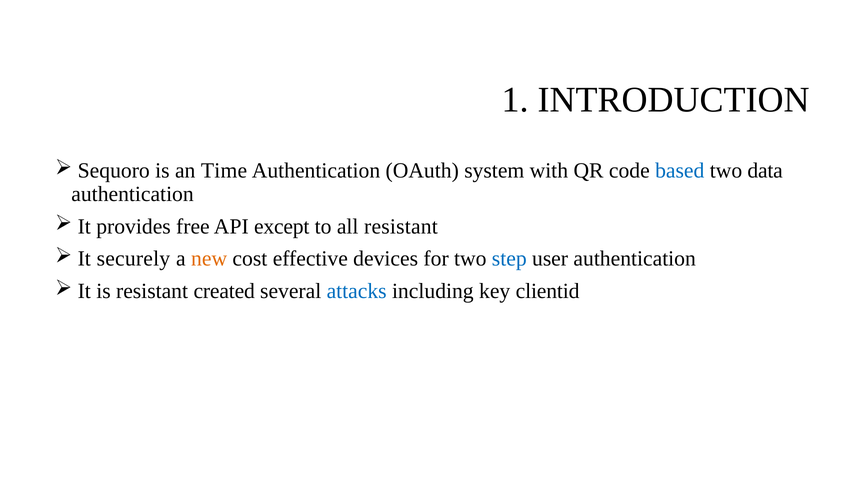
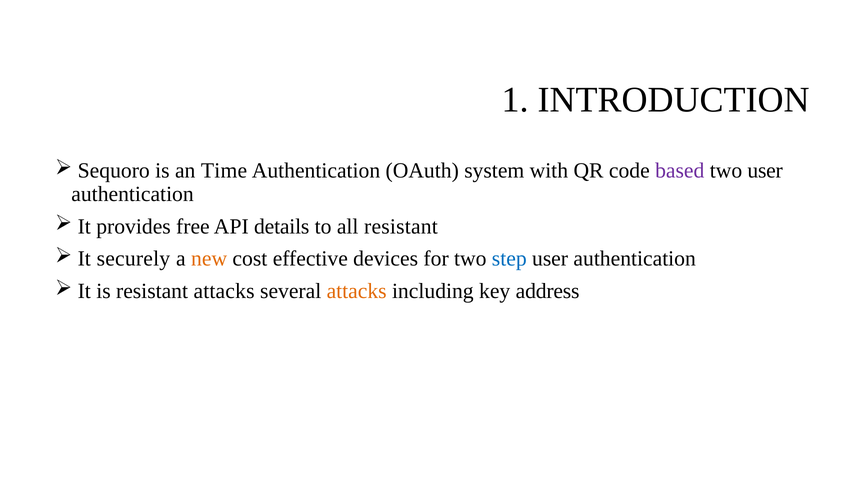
based colour: blue -> purple
two data: data -> user
except: except -> details
resistant created: created -> attacks
attacks at (357, 291) colour: blue -> orange
clientid: clientid -> address
